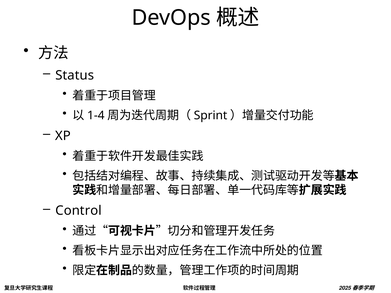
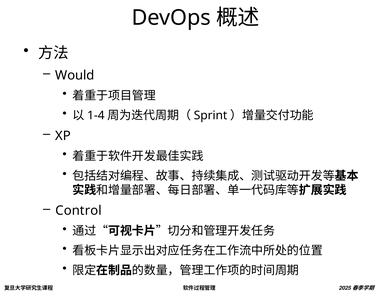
Status: Status -> Would
